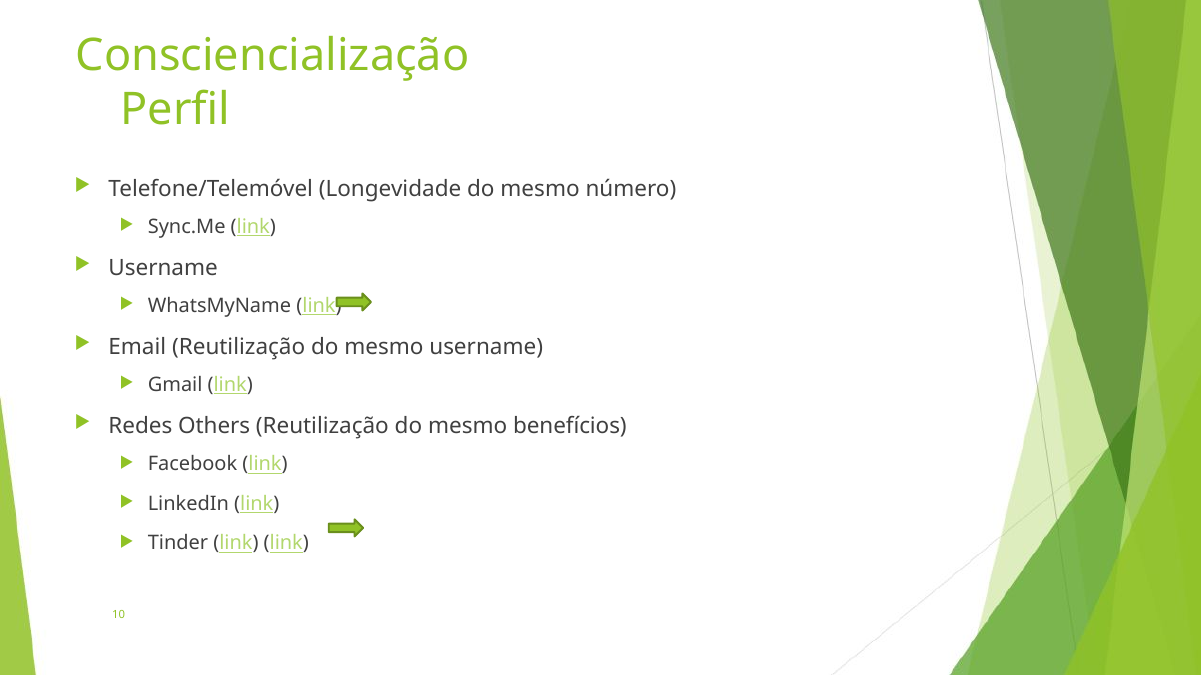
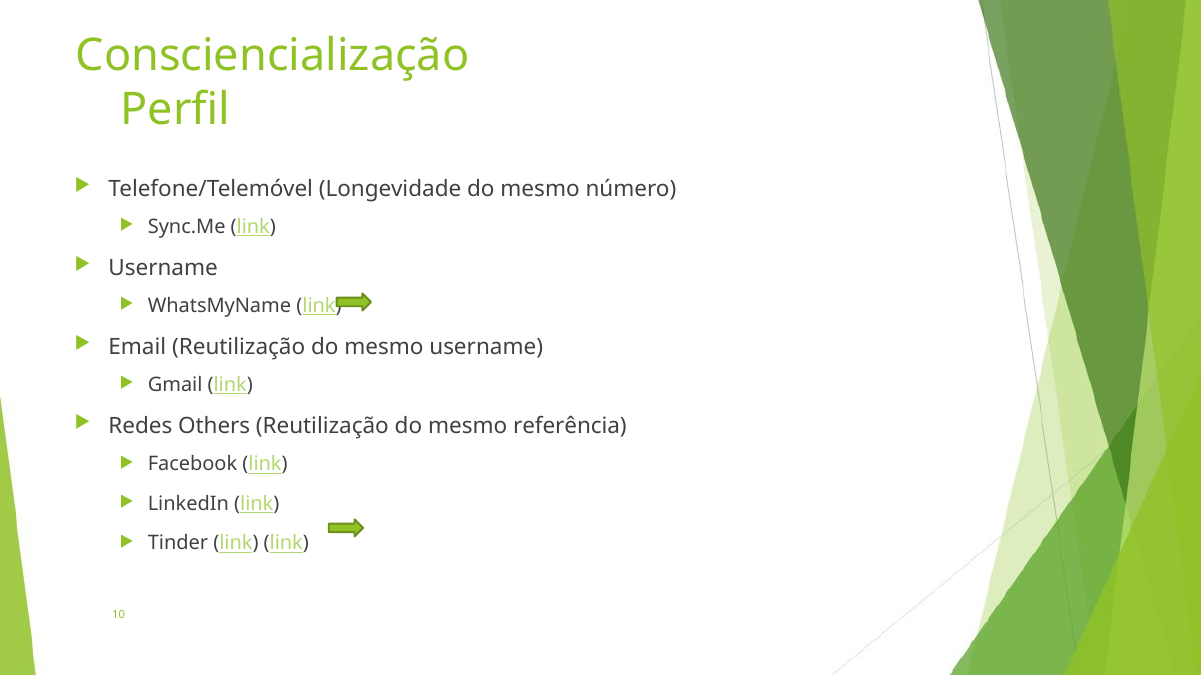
benefícios: benefícios -> referência
